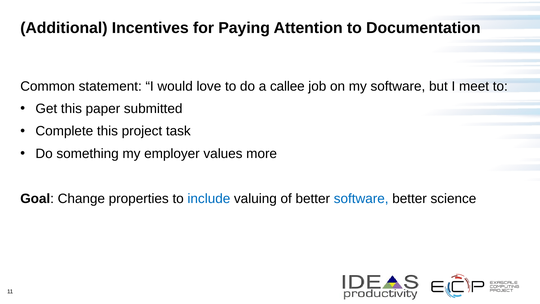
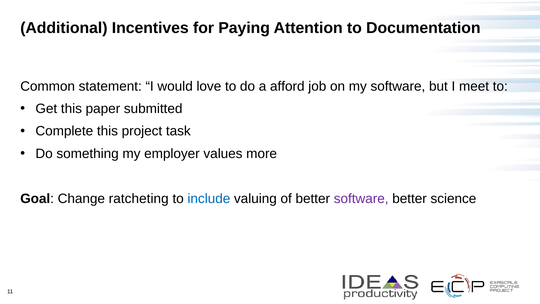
callee: callee -> afford
properties: properties -> ratcheting
software at (361, 198) colour: blue -> purple
